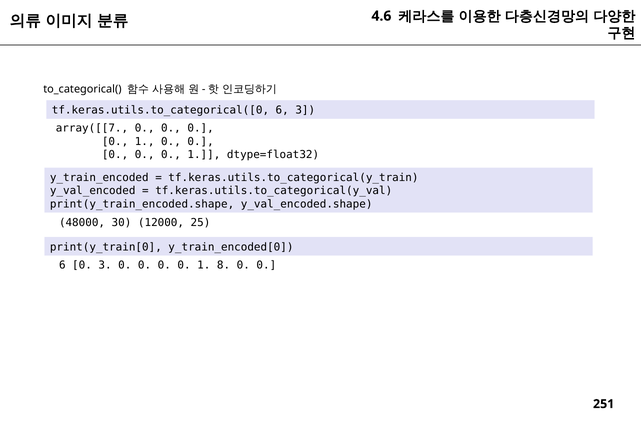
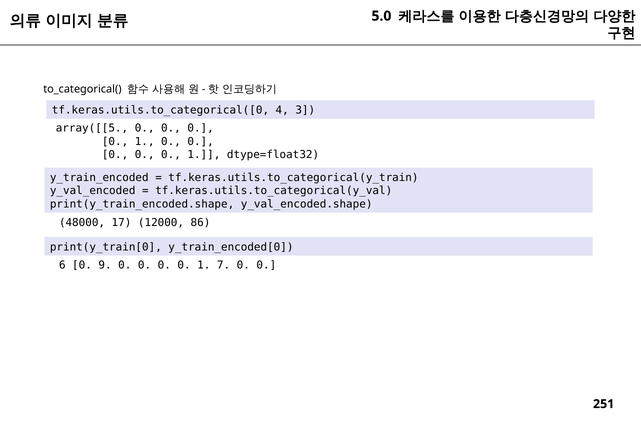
4.6: 4.6 -> 5.0
tf.keras.utils.to_categorical([0 6: 6 -> 4
array([[7: array([[7 -> array([[5
30: 30 -> 17
25: 25 -> 86
0 3: 3 -> 9
8: 8 -> 7
